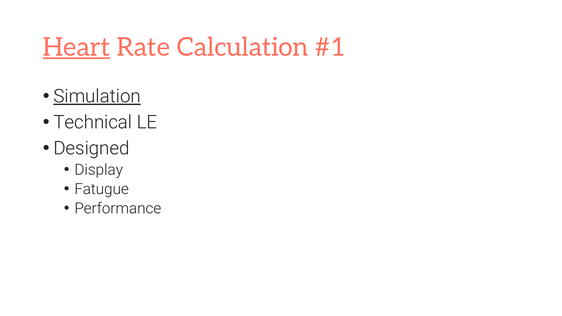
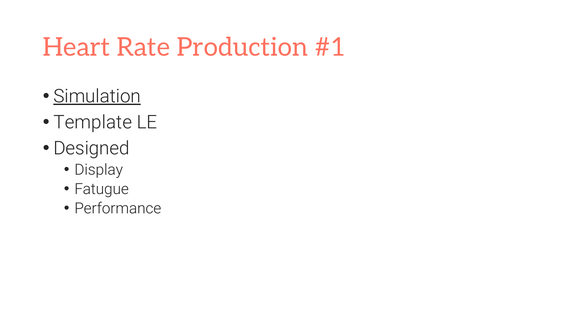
Heart underline: present -> none
Calculation: Calculation -> Production
Technical: Technical -> Template
